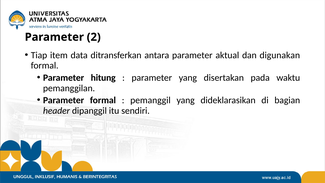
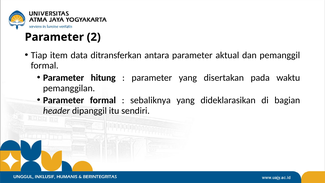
digunakan: digunakan -> pemanggil
pemanggil: pemanggil -> sebaliknya
